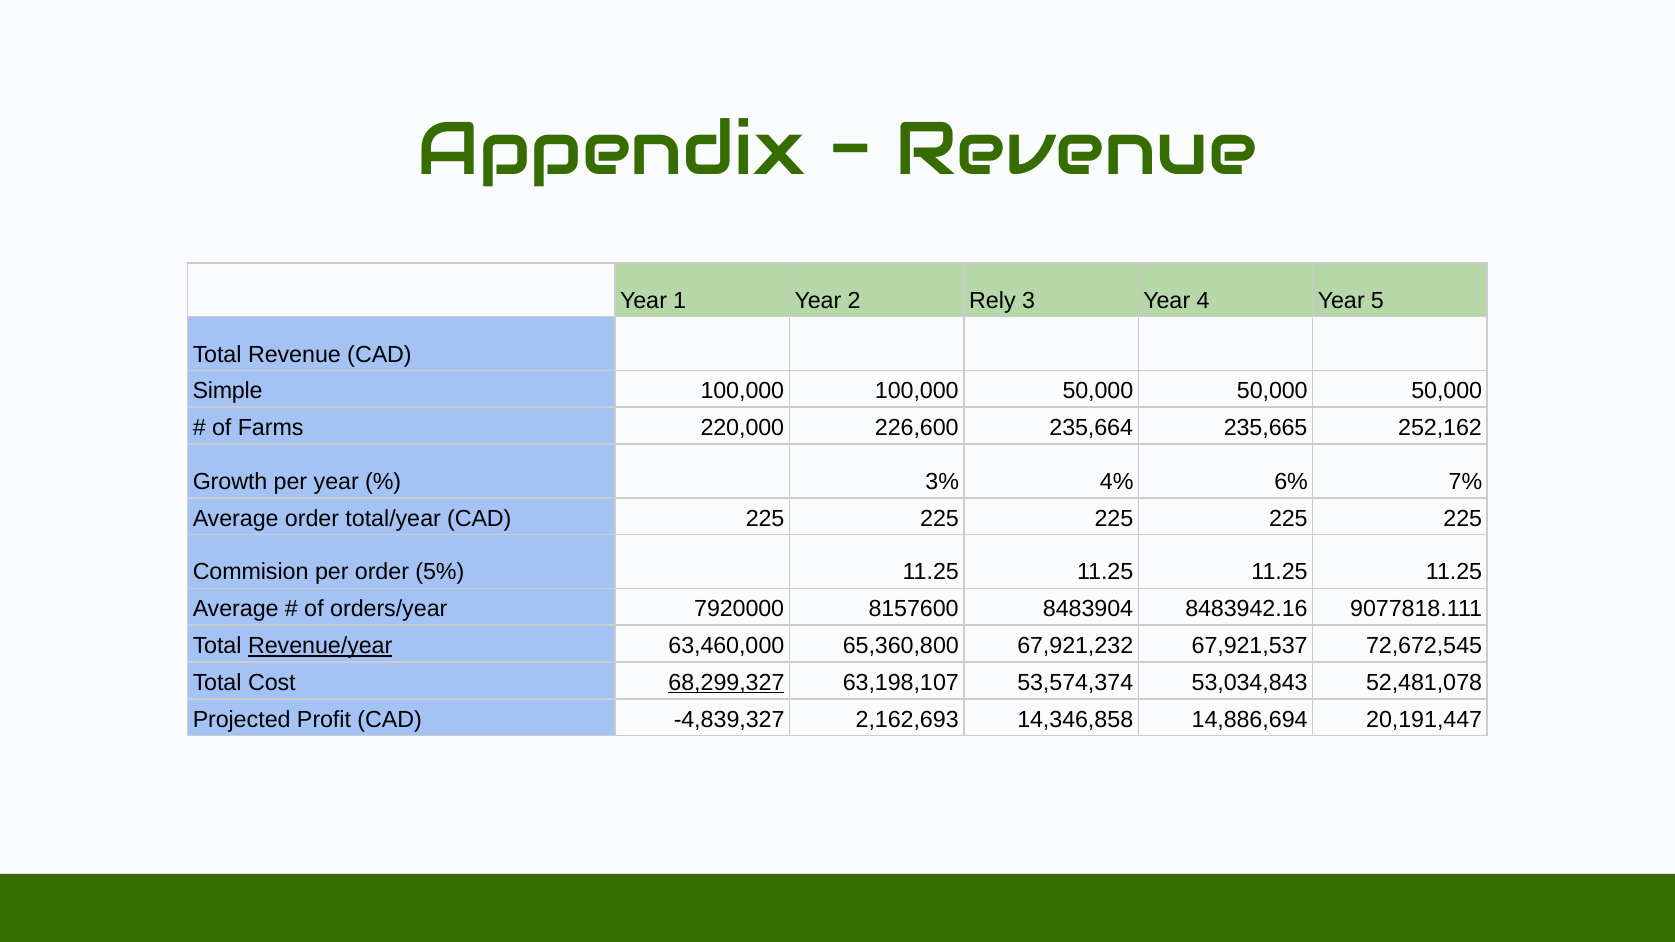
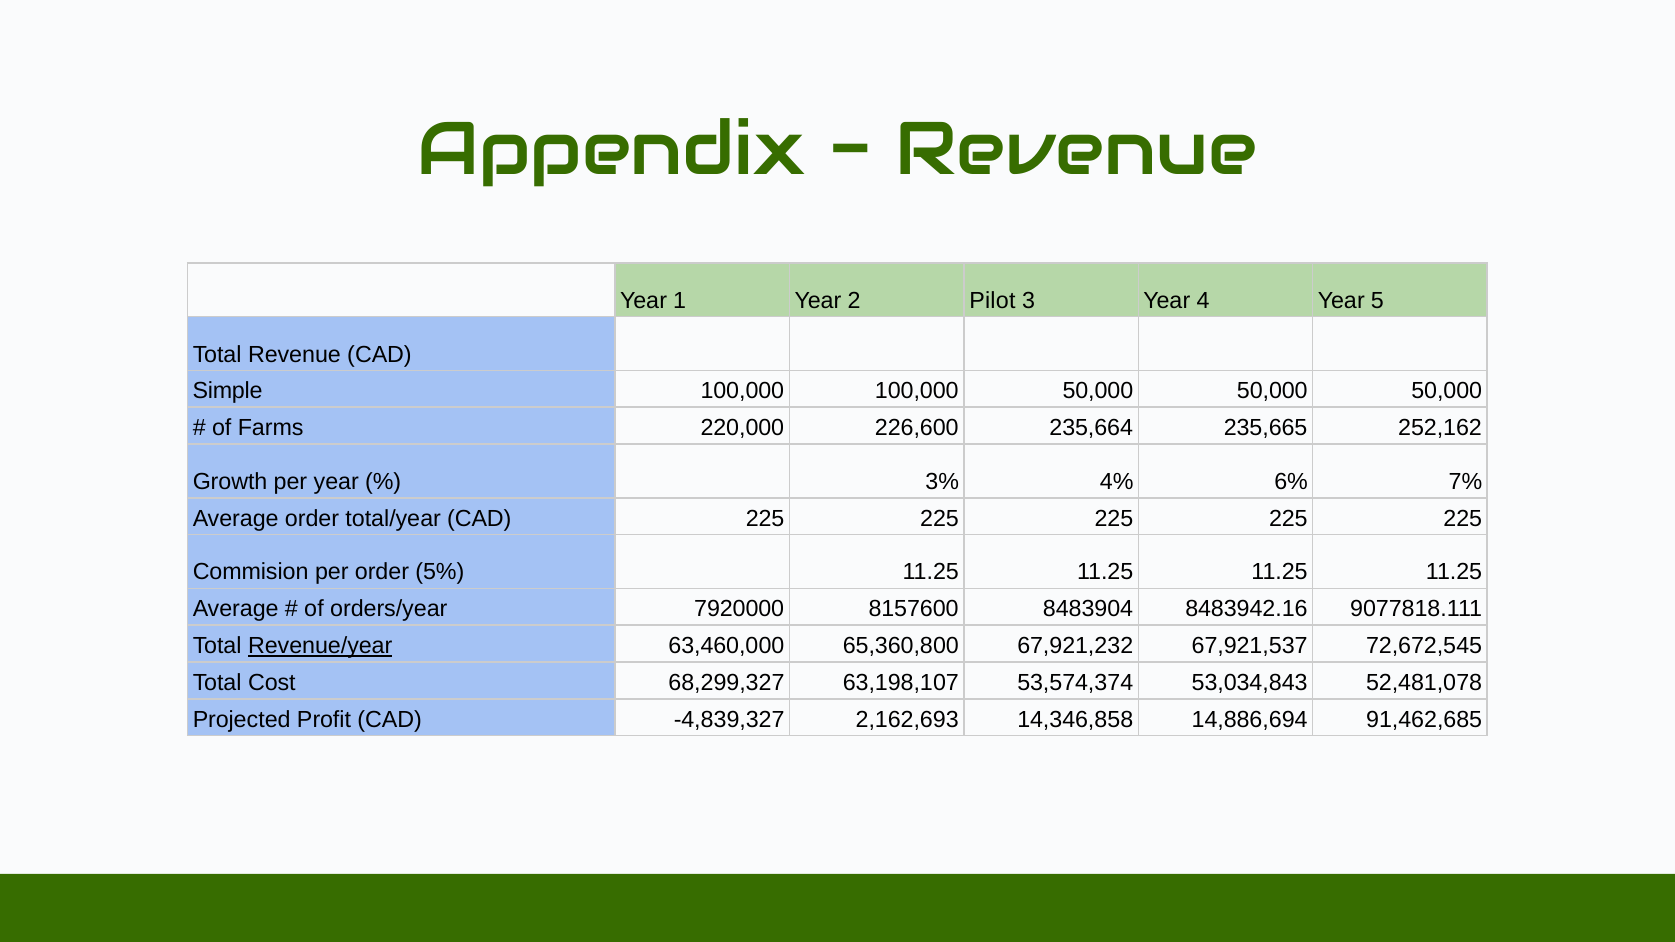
Rely: Rely -> Pilot
68,299,327 underline: present -> none
20,191,447: 20,191,447 -> 91,462,685
